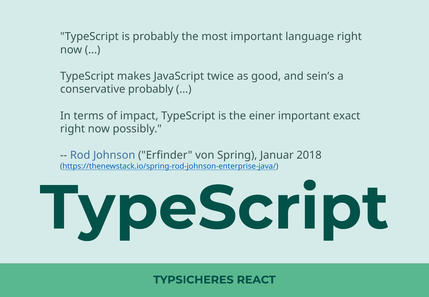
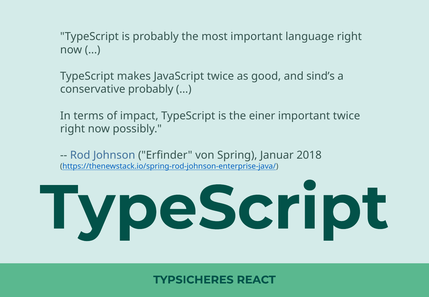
sein’s: sein’s -> sind’s
important exact: exact -> twice
